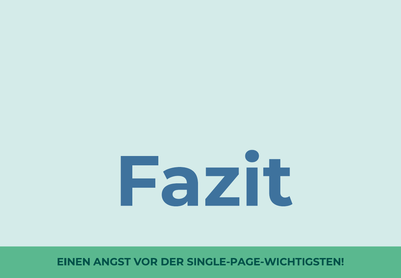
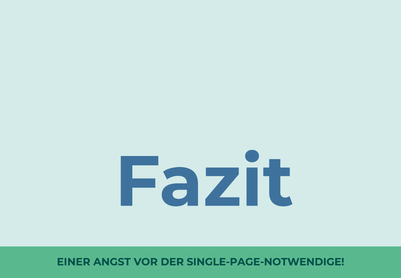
EINEN: EINEN -> EINER
SINGLE-PAGE-WICHTIGSTEN: SINGLE-PAGE-WICHTIGSTEN -> SINGLE-PAGE-NOTWENDIGE
